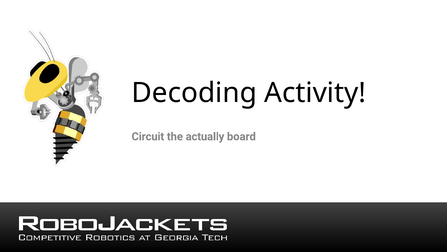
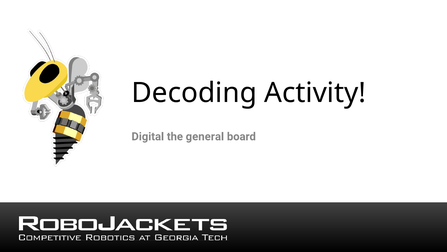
Circuit: Circuit -> Digital
actually: actually -> general
